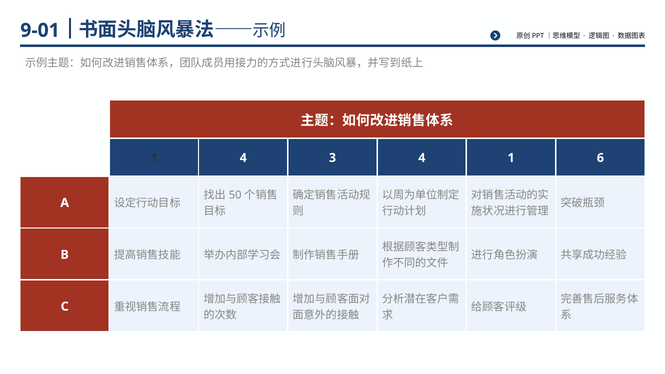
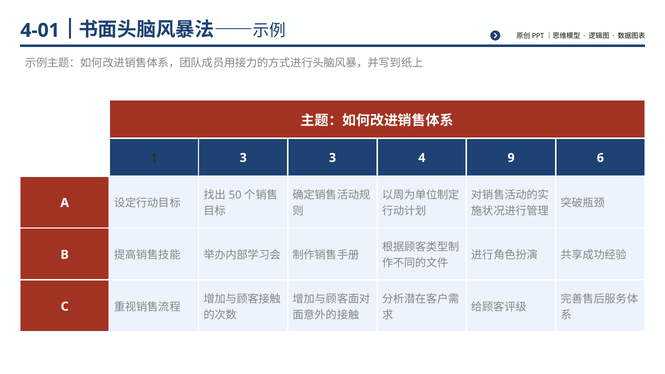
9-01: 9-01 -> 4-01
1 4: 4 -> 3
4 1: 1 -> 9
